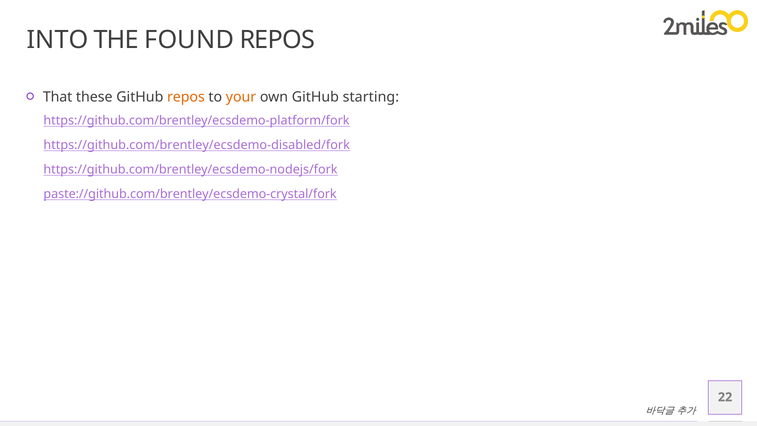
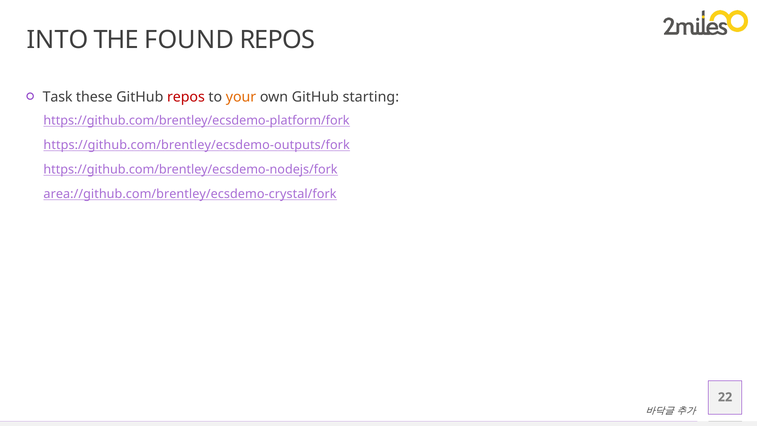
That: That -> Task
repos at (186, 97) colour: orange -> red
https://github.com/brentley/ecsdemo-disabled/fork: https://github.com/brentley/ecsdemo-disabled/fork -> https://github.com/brentley/ecsdemo-outputs/fork
paste://github.com/brentley/ecsdemo-crystal/fork: paste://github.com/brentley/ecsdemo-crystal/fork -> area://github.com/brentley/ecsdemo-crystal/fork
